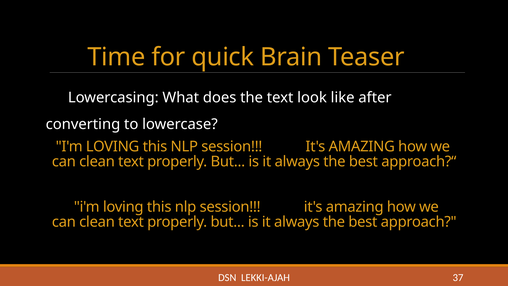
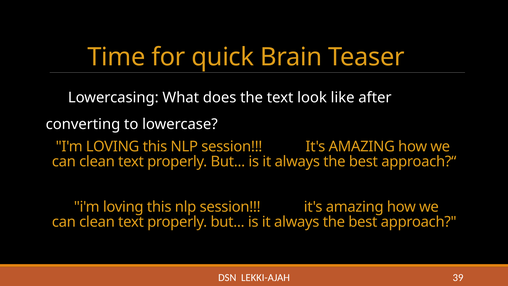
37: 37 -> 39
